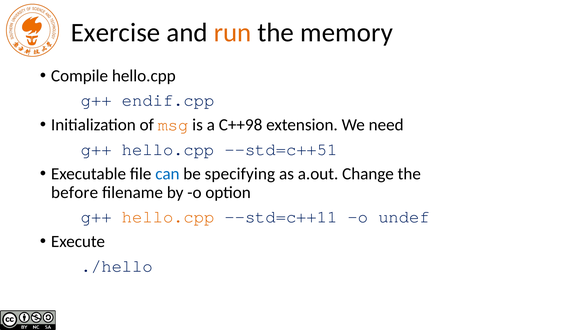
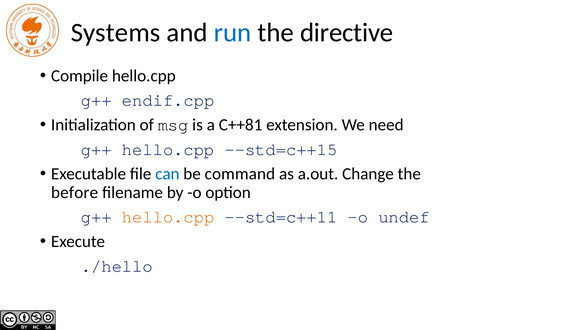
Exercise: Exercise -> Systems
run colour: orange -> blue
memory: memory -> directive
msg colour: orange -> black
C++98: C++98 -> C++81
--std=c++51: --std=c++51 -> --std=c++15
specifying: specifying -> command
